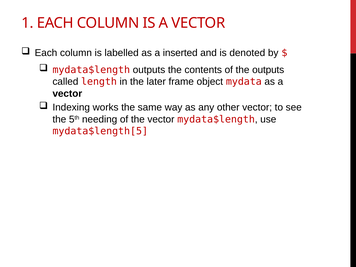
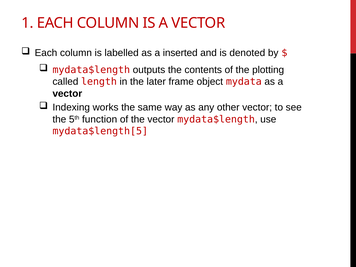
the outputs: outputs -> plotting
needing: needing -> function
